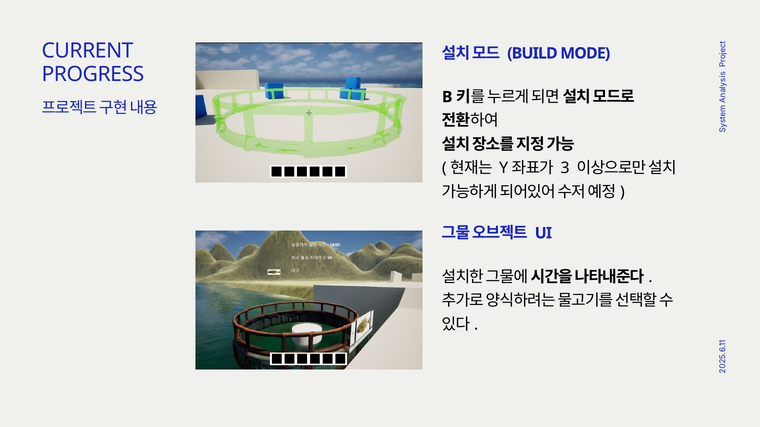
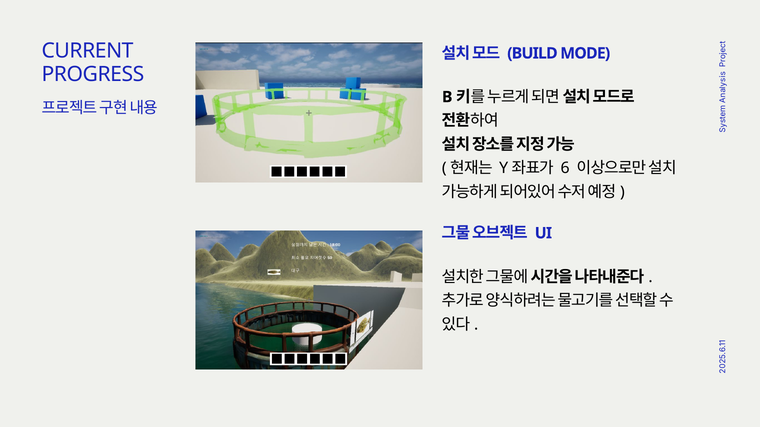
3 at (565, 168): 3 -> 6
